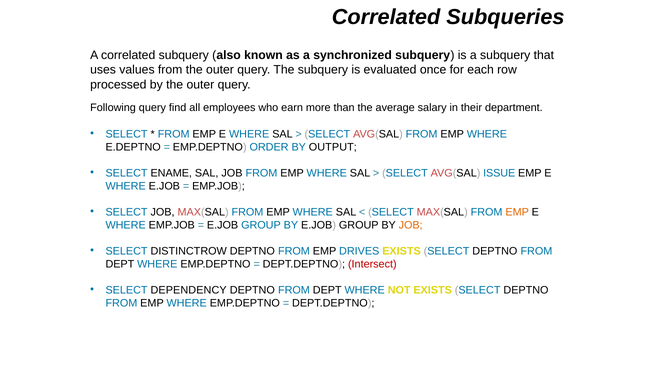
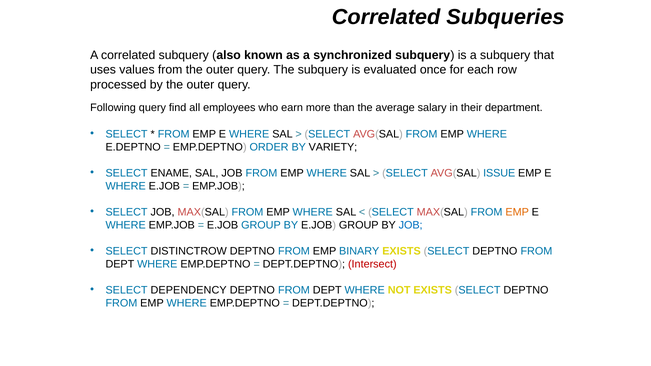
OUTPUT: OUTPUT -> VARIETY
JOB at (411, 225) colour: orange -> blue
DRIVES: DRIVES -> BINARY
